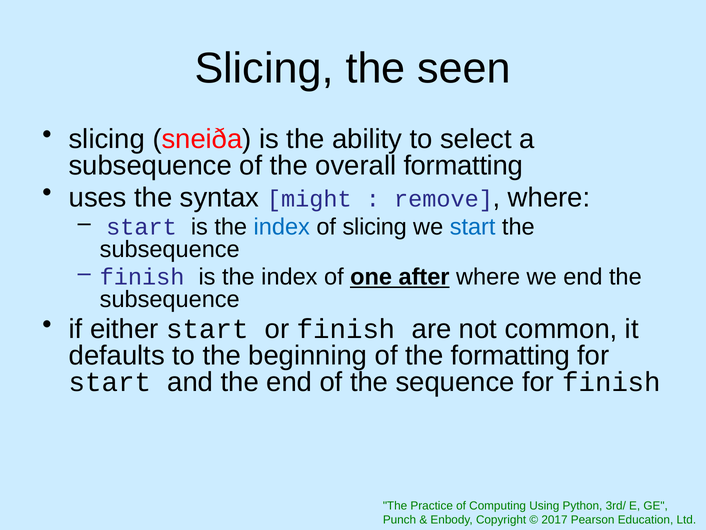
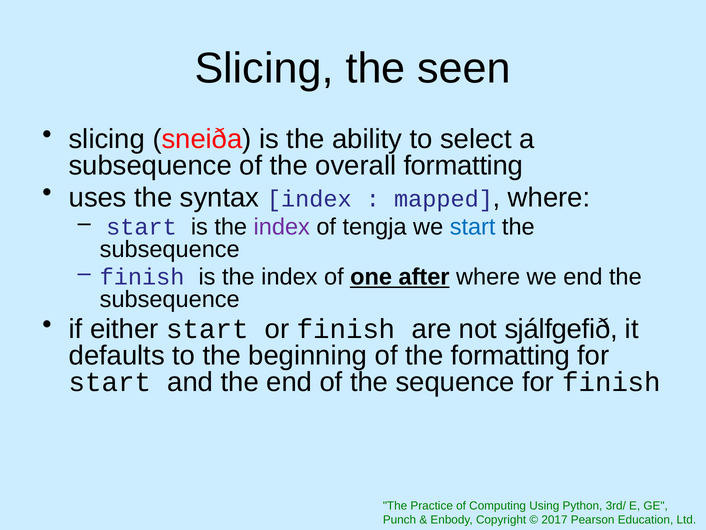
syntax might: might -> index
remove: remove -> mapped
index at (282, 227) colour: blue -> purple
of slicing: slicing -> tengja
common: common -> sjálfgefið
